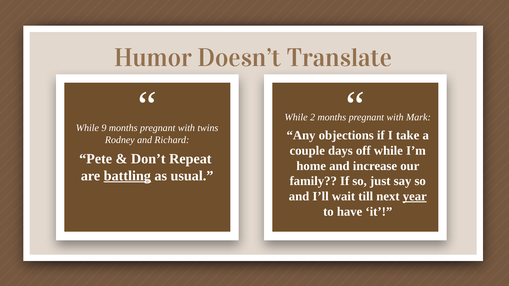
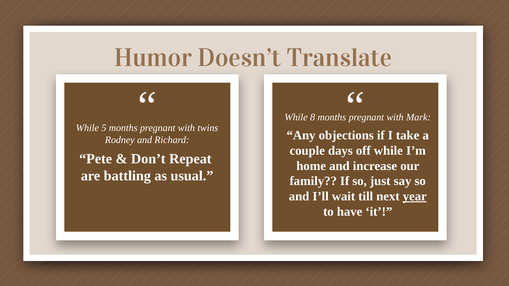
2: 2 -> 8
9: 9 -> 5
battling underline: present -> none
